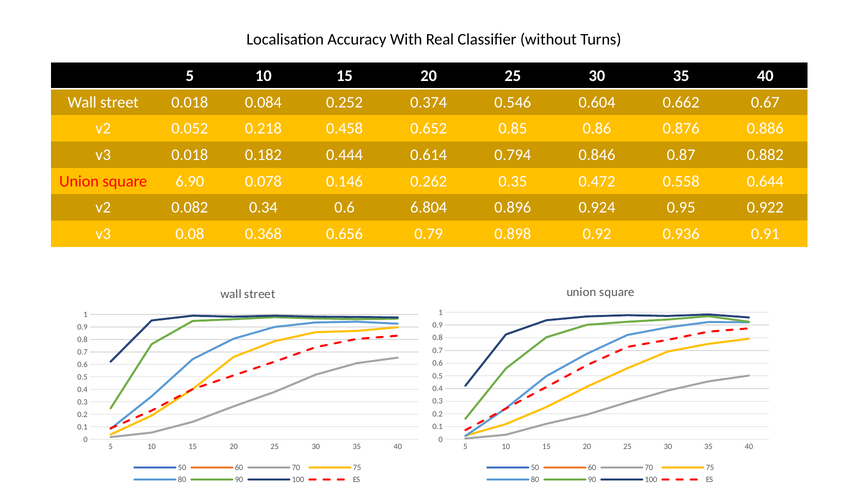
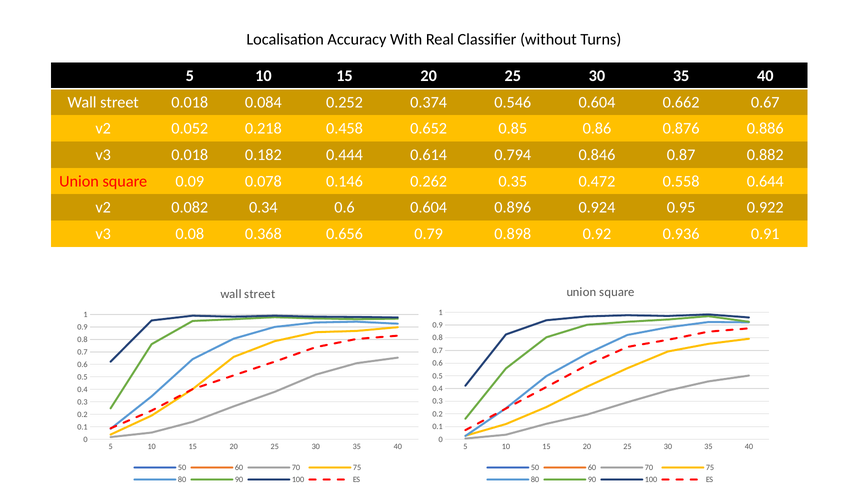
6.90: 6.90 -> 0.09
0.6 6.804: 6.804 -> 0.604
